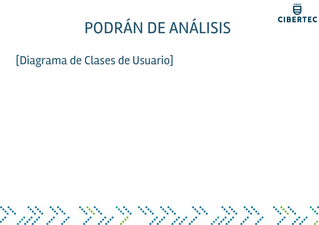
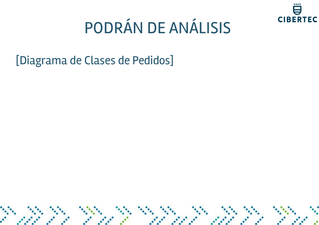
Usuario: Usuario -> Pedidos
